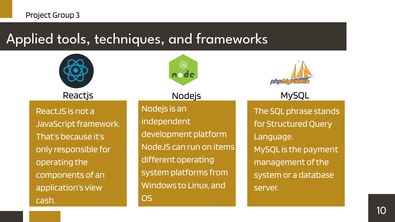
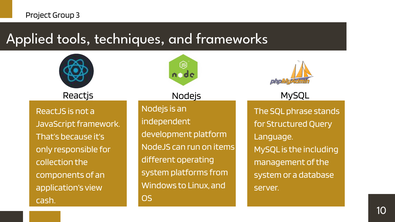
payment: payment -> including
operating at (55, 162): operating -> collection
